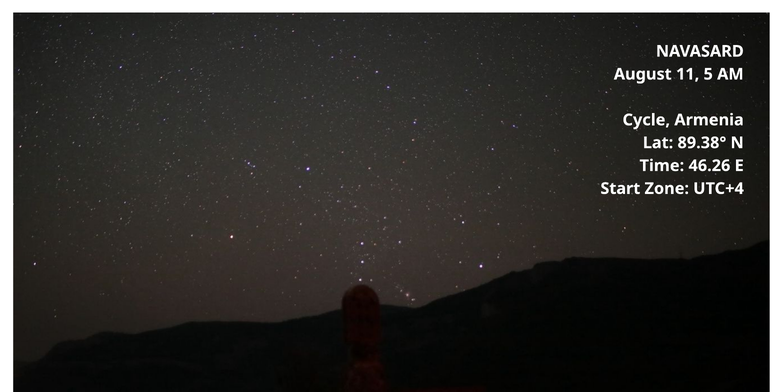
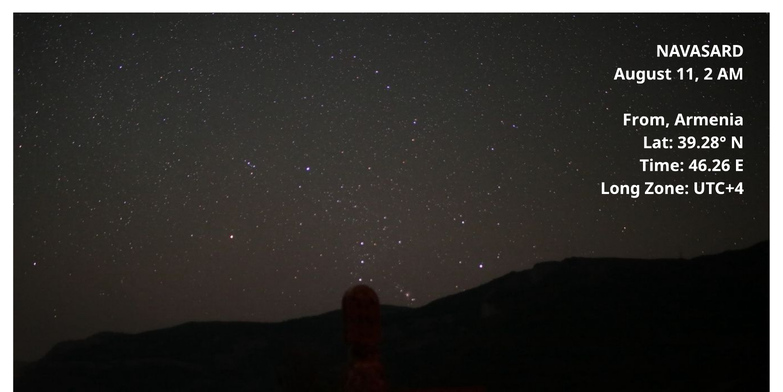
5: 5 -> 2
Cycle: Cycle -> From
89.38°: 89.38° -> 39.28°
Start: Start -> Long
